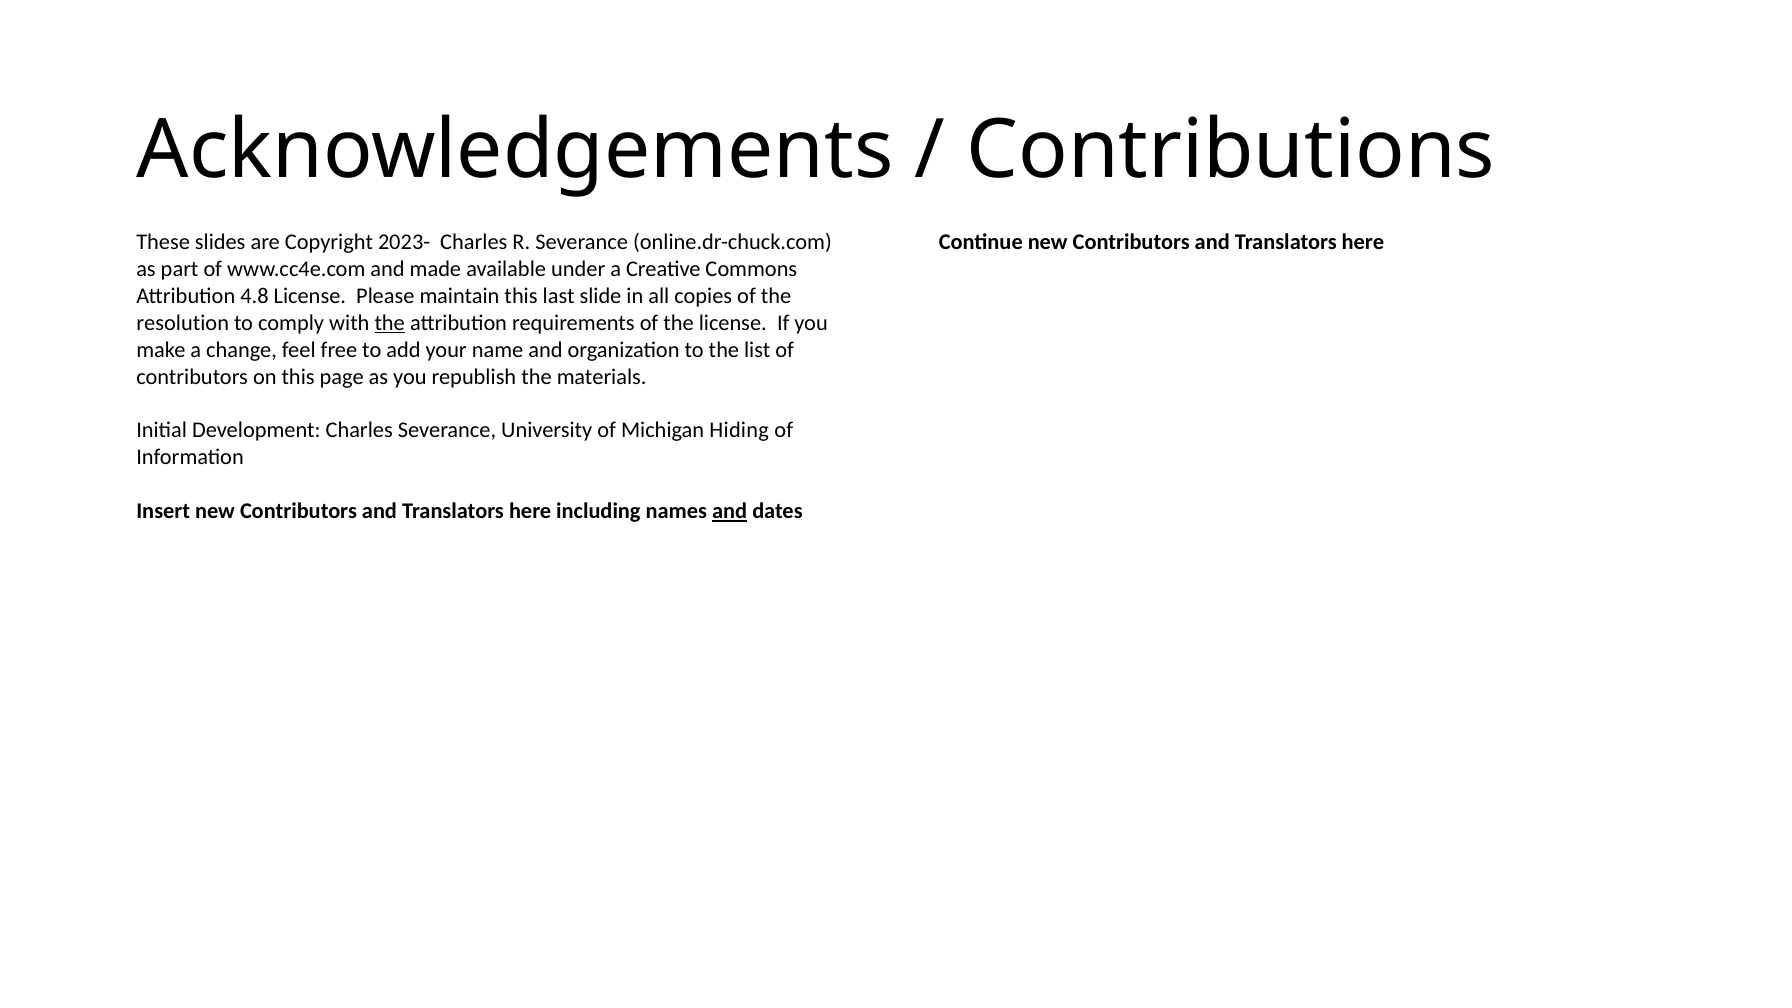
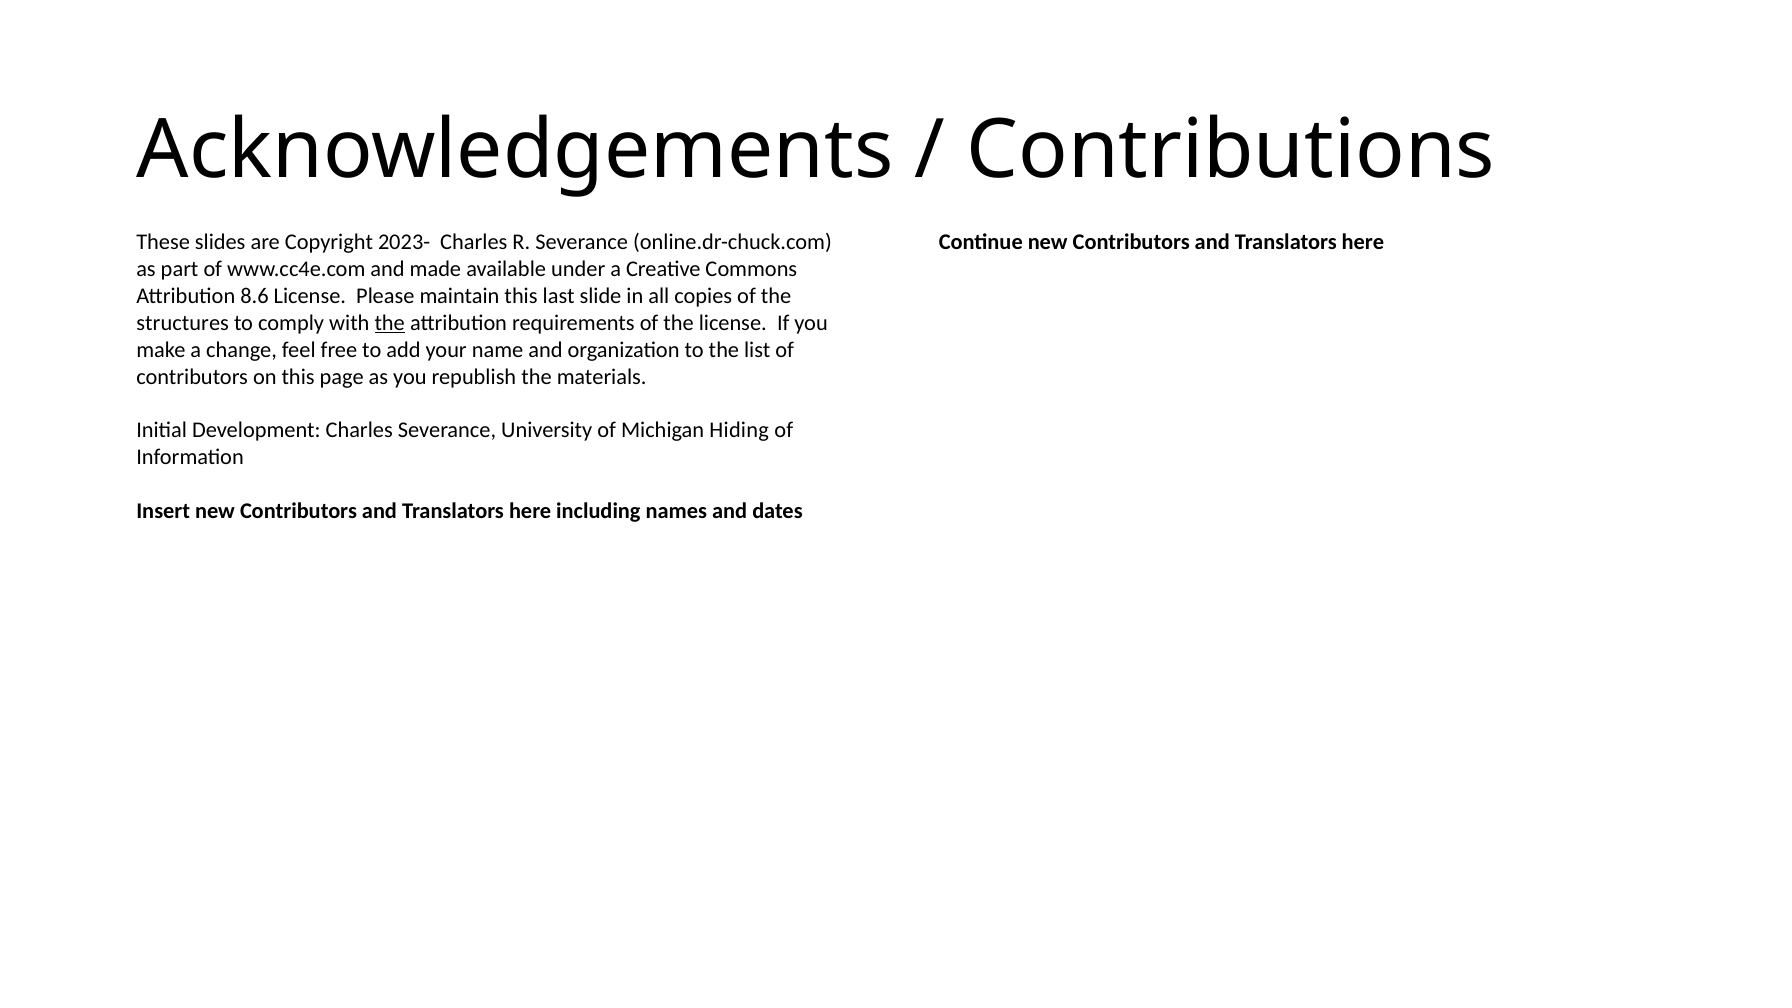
4.8: 4.8 -> 8.6
resolution: resolution -> structures
and at (730, 511) underline: present -> none
